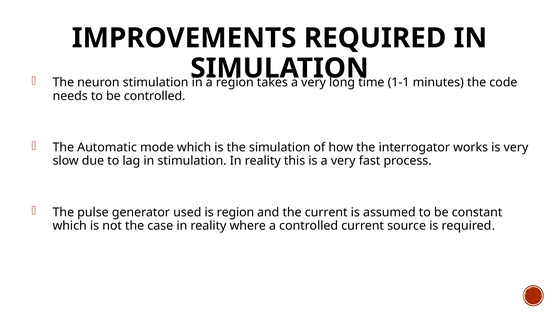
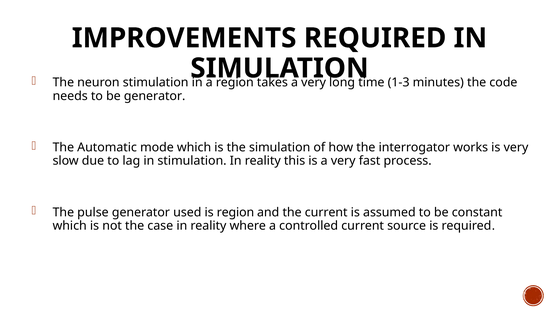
1-1: 1-1 -> 1-3
be controlled: controlled -> generator
